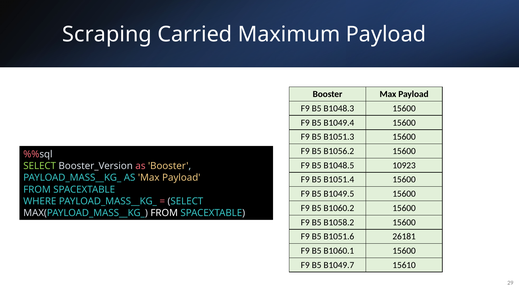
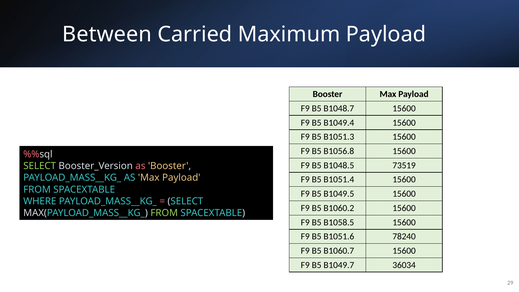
Scraping: Scraping -> Between
B1048.3: B1048.3 -> B1048.7
B1056.2: B1056.2 -> B1056.8
10923: 10923 -> 73519
FROM at (164, 213) colour: white -> light green
B1058.2: B1058.2 -> B1058.5
26181: 26181 -> 78240
B1060.1: B1060.1 -> B1060.7
15610: 15610 -> 36034
